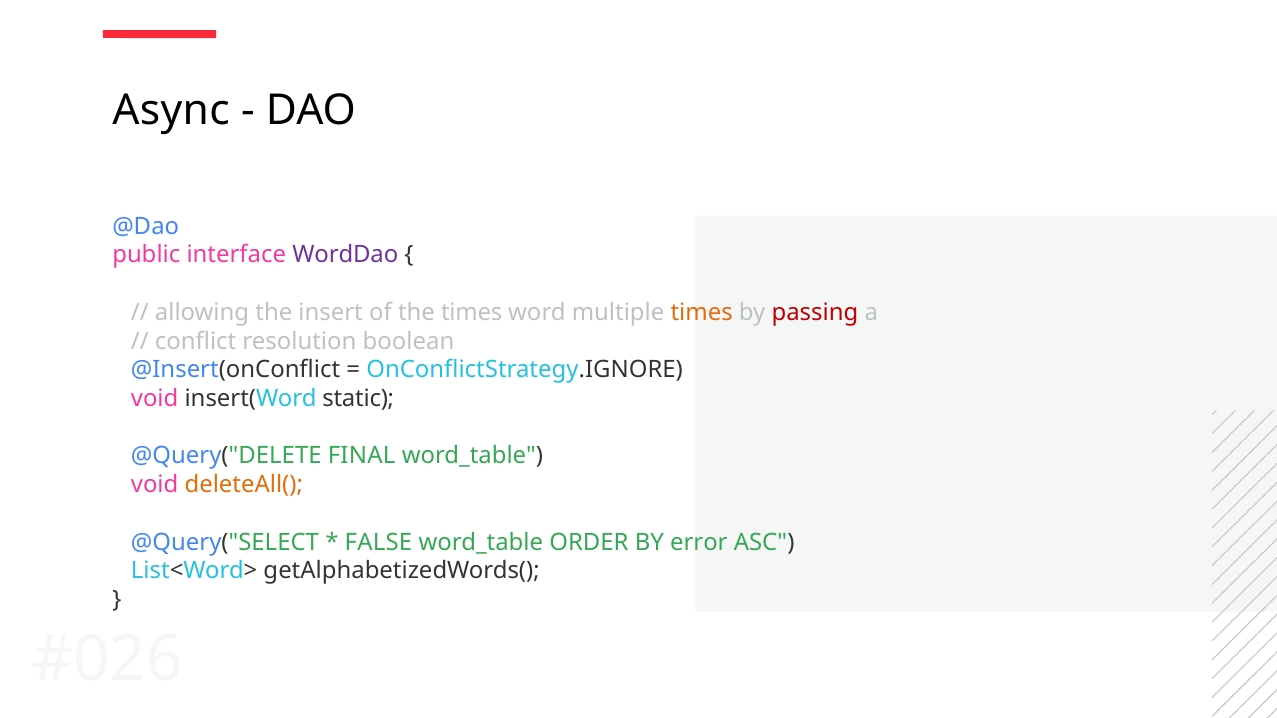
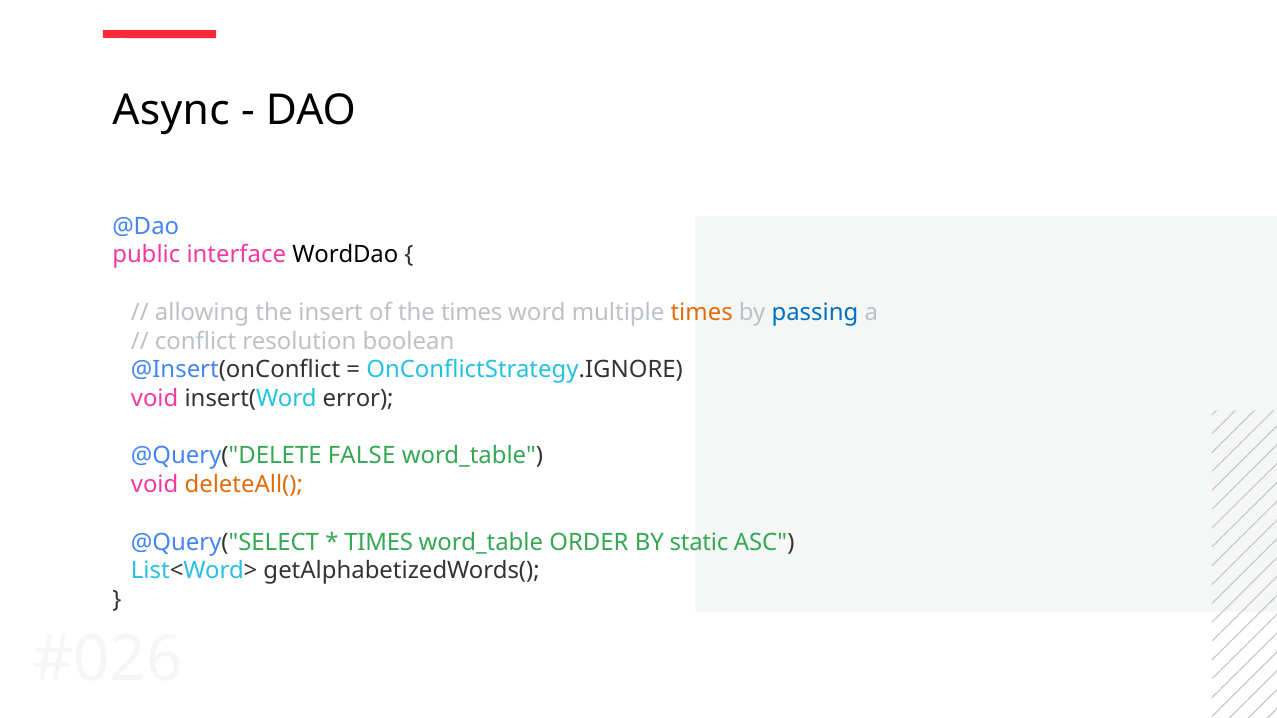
WordDao colour: purple -> black
passing colour: red -> blue
static: static -> error
FINAL: FINAL -> FALSE
FALSE at (378, 542): FALSE -> TIMES
error: error -> static
